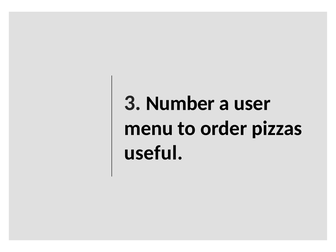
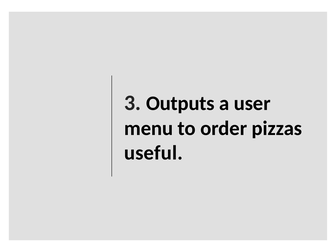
Number: Number -> Outputs
